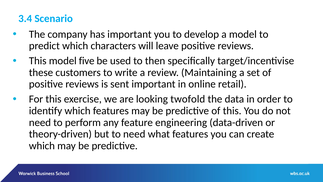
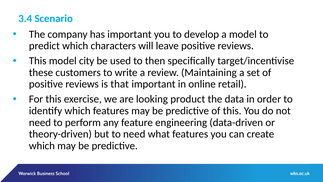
five: five -> city
sent: sent -> that
twofold: twofold -> product
